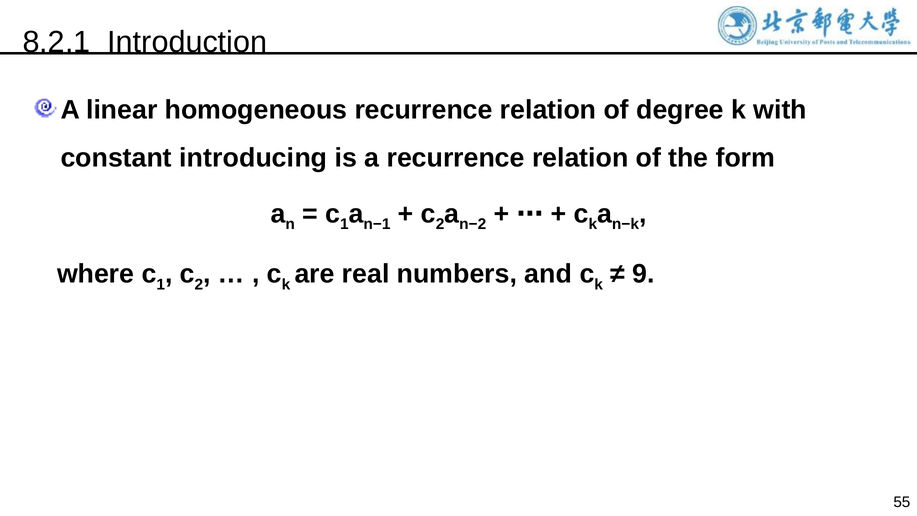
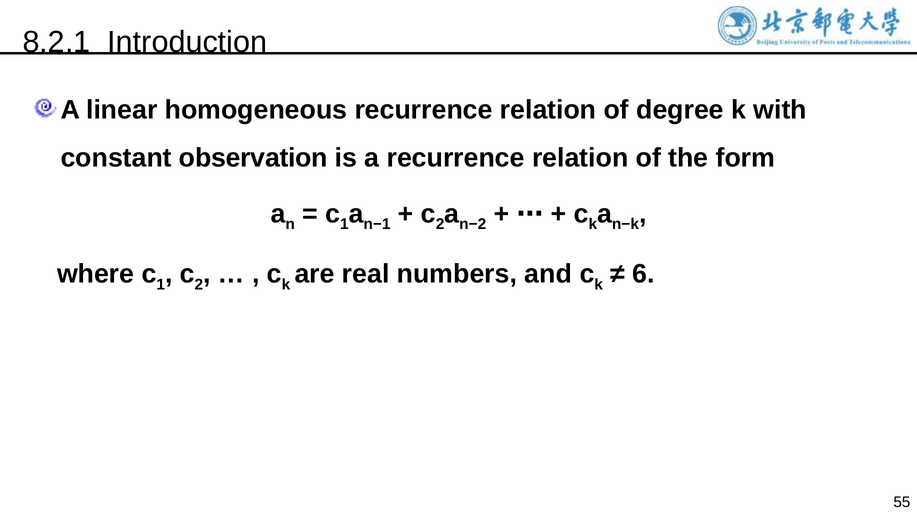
introducing: introducing -> observation
9: 9 -> 6
